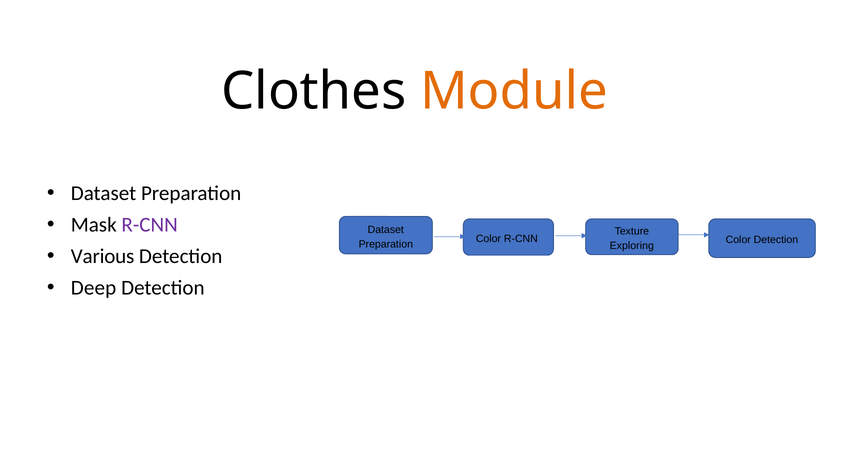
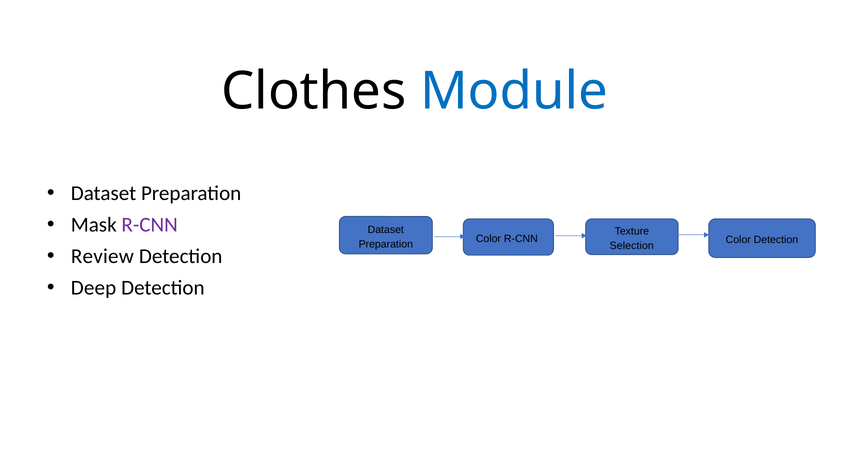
Module colour: orange -> blue
Exploring: Exploring -> Selection
Various: Various -> Review
